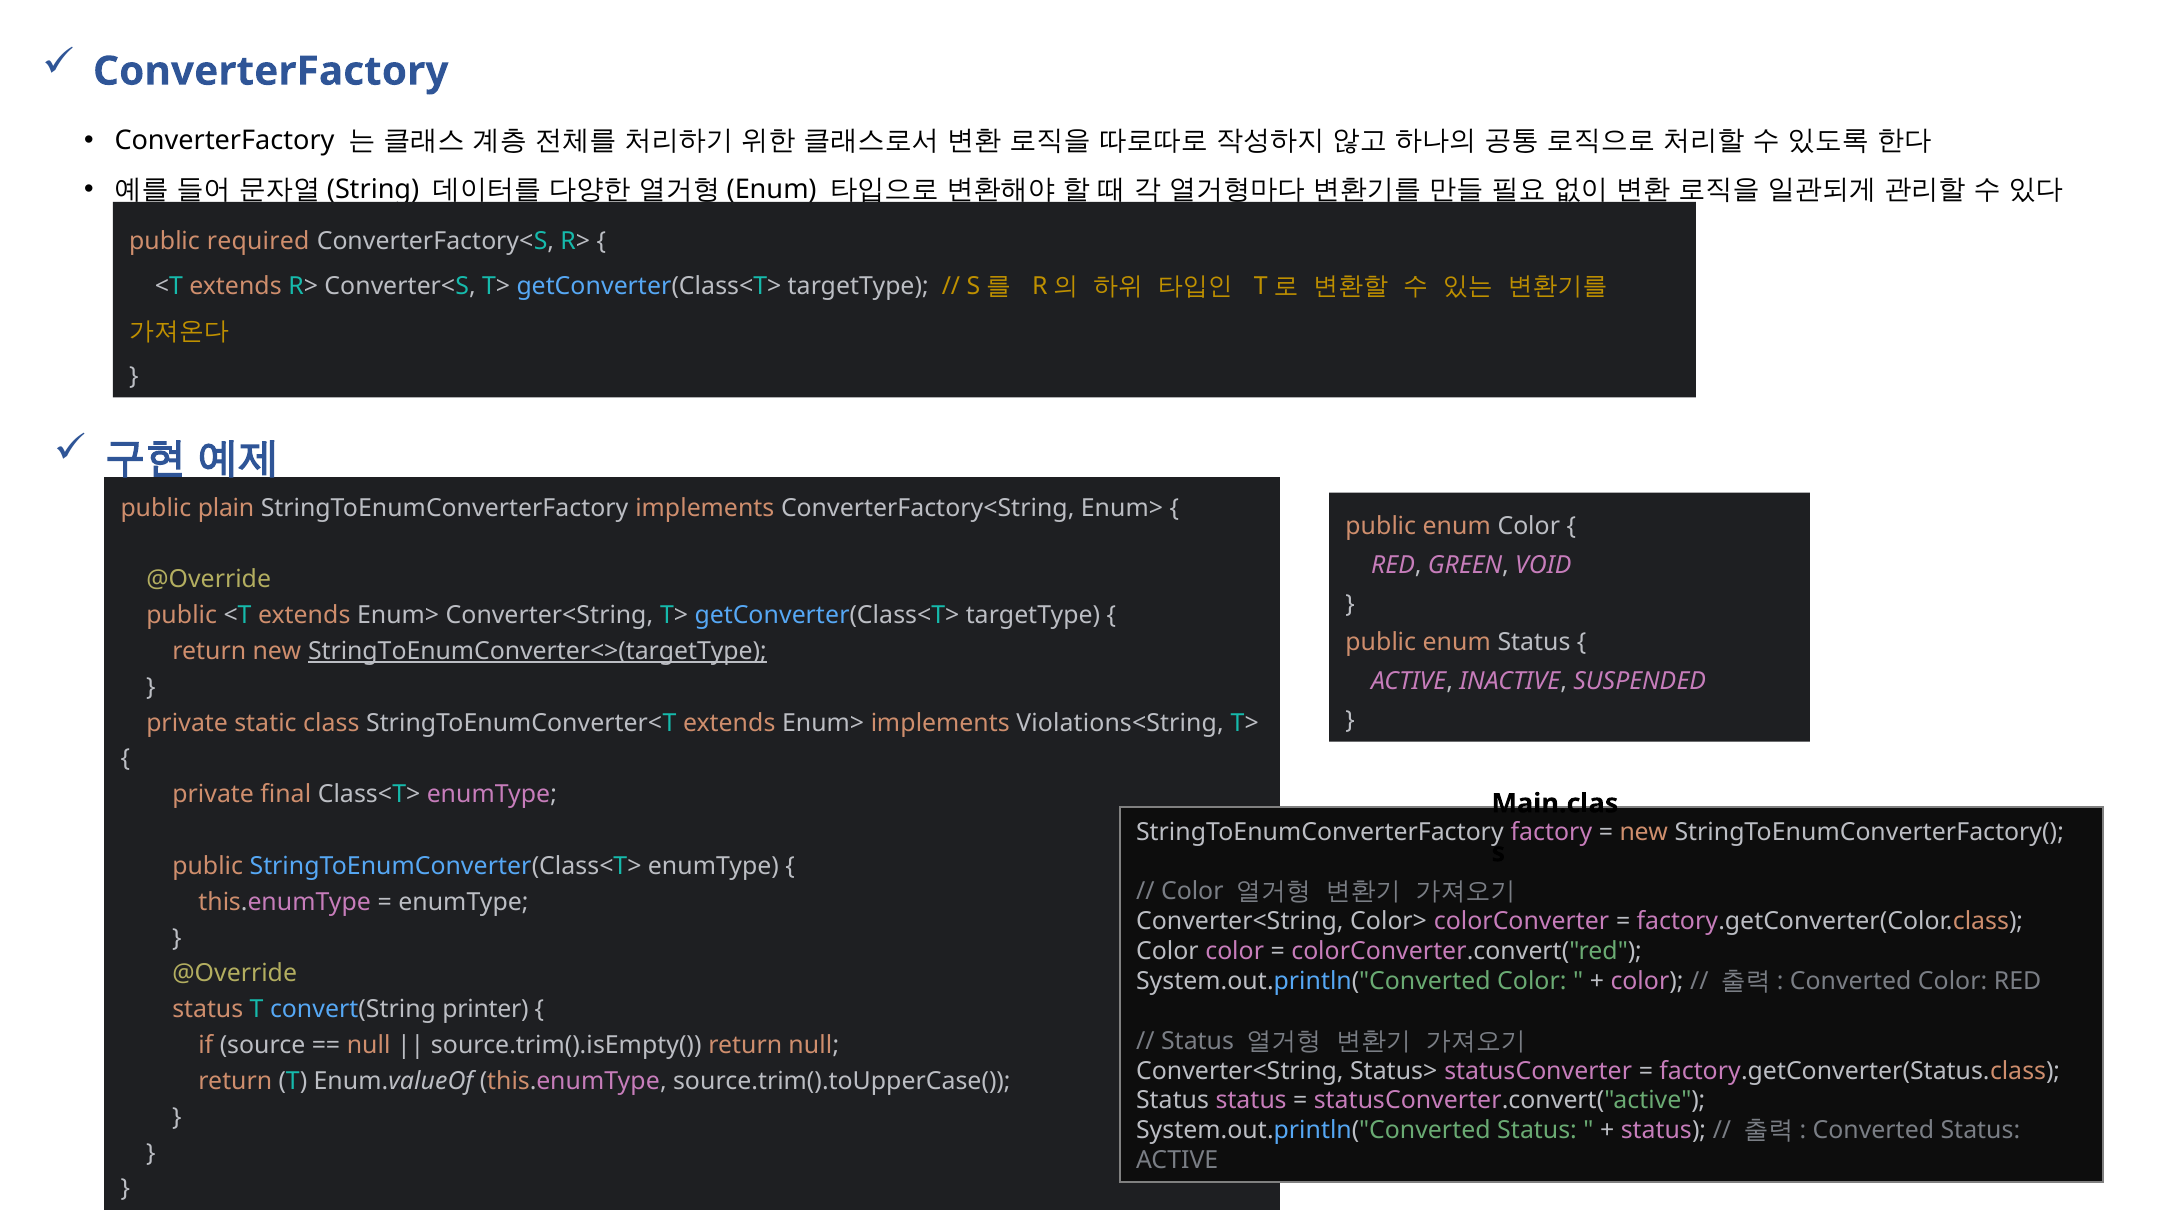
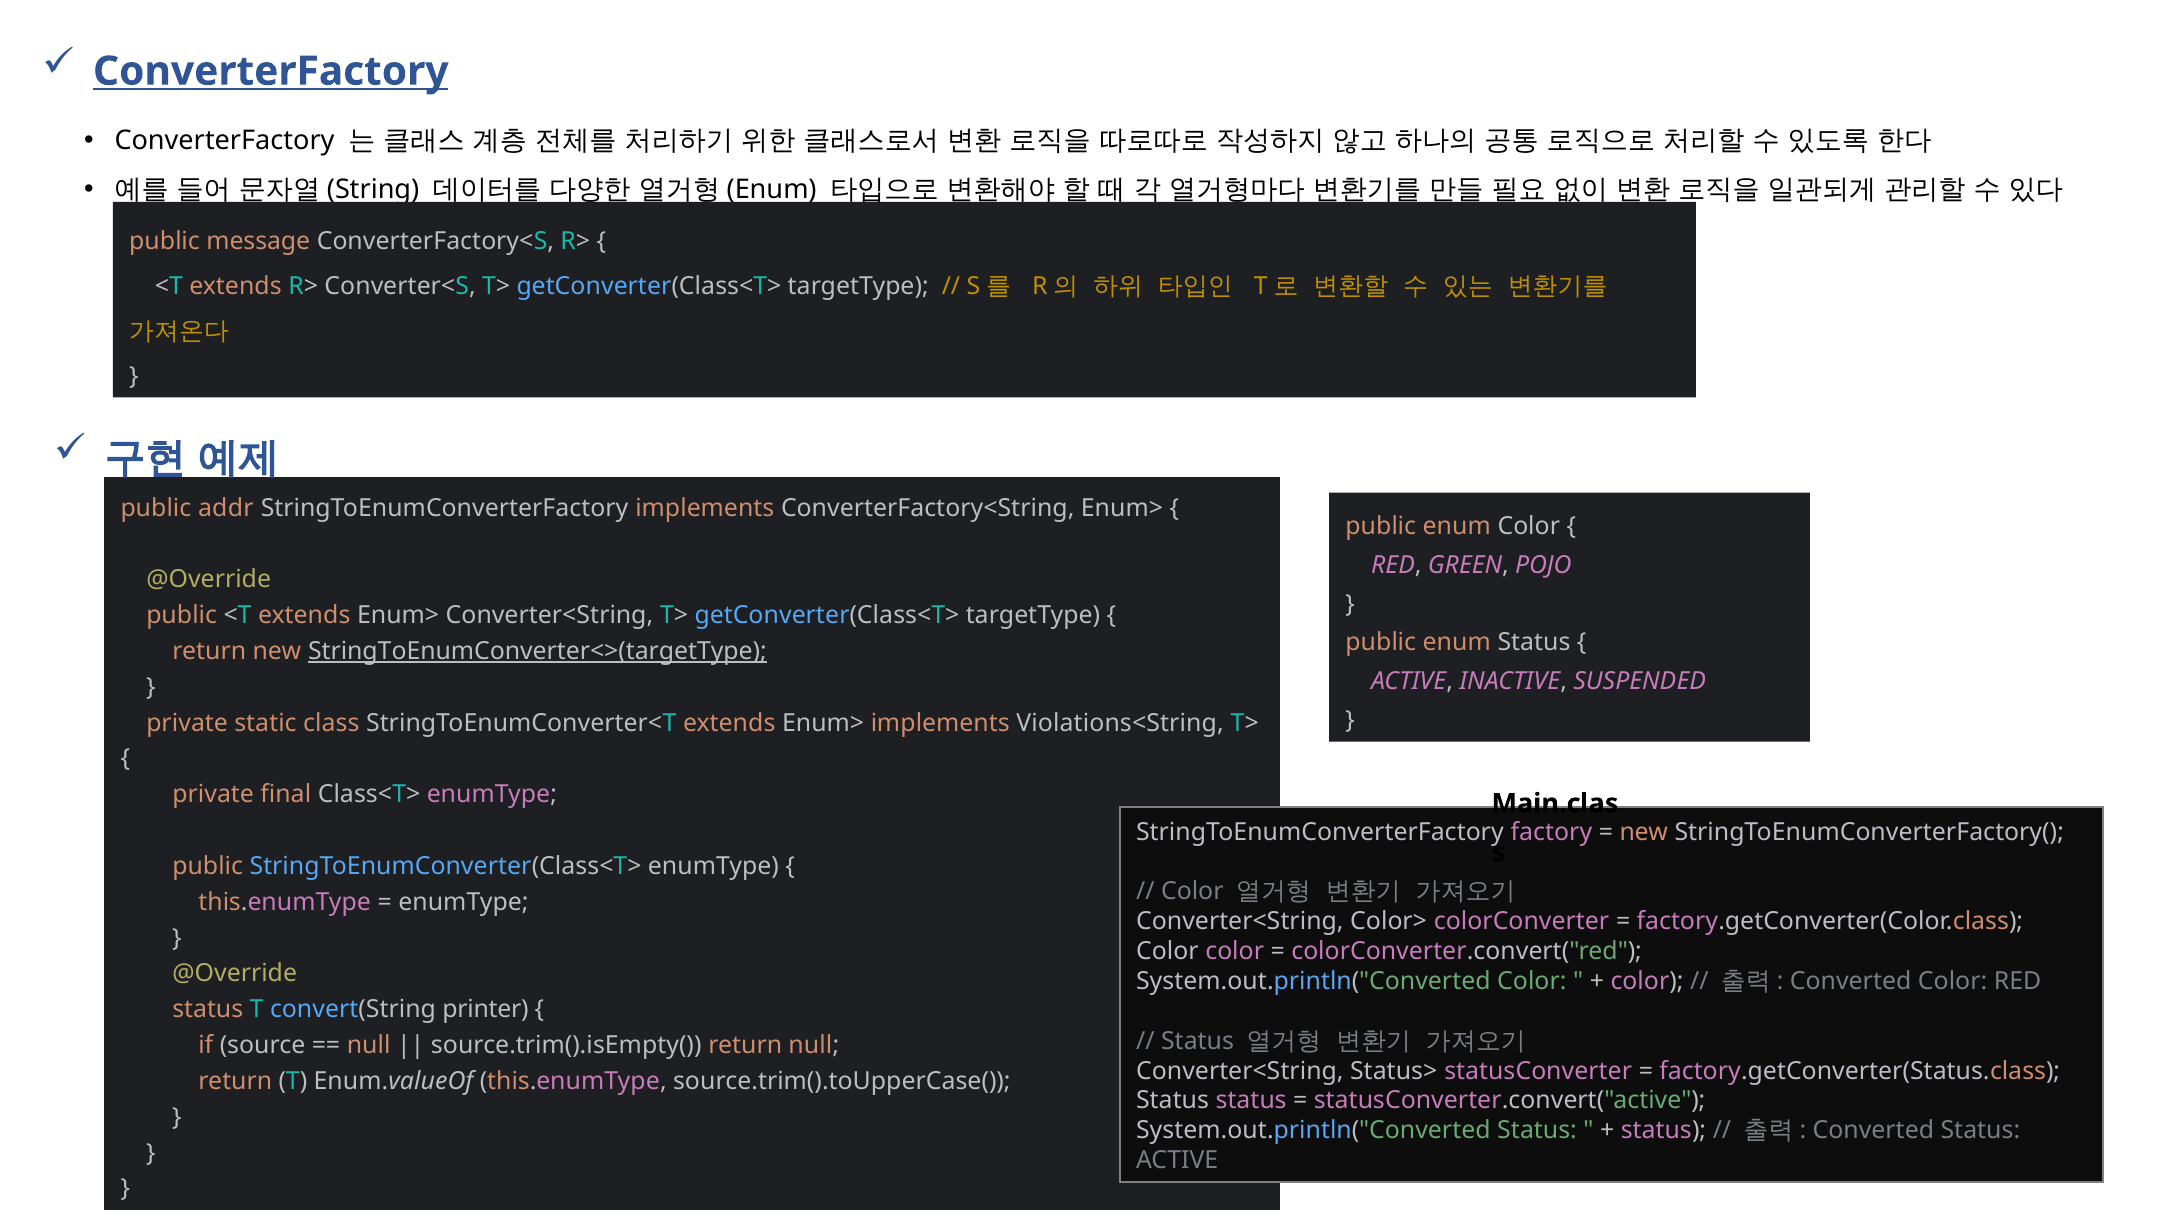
ConverterFactory at (271, 71) underline: none -> present
required: required -> message
plain: plain -> addr
VOID: VOID -> POJO
